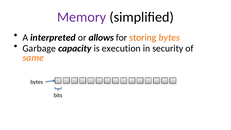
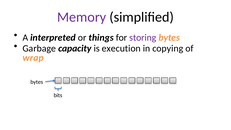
allows: allows -> things
storing colour: orange -> purple
security: security -> copying
same: same -> wrap
